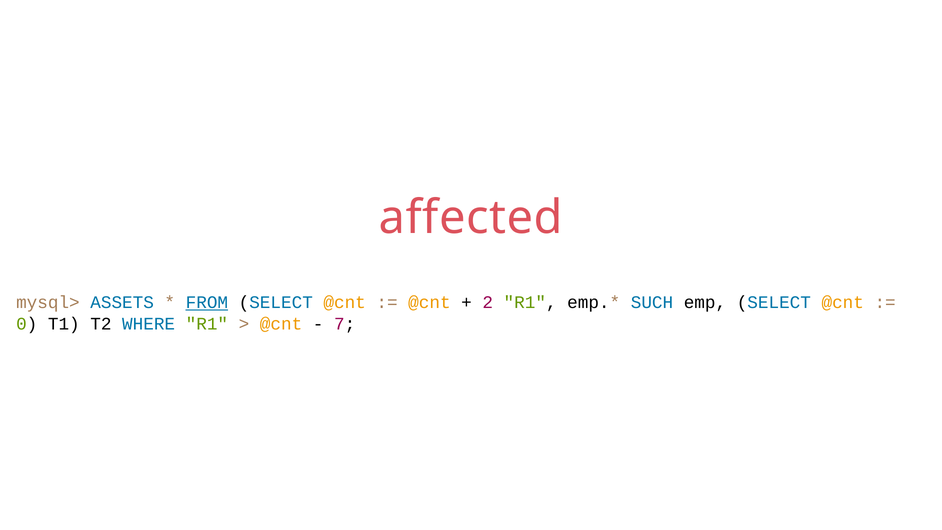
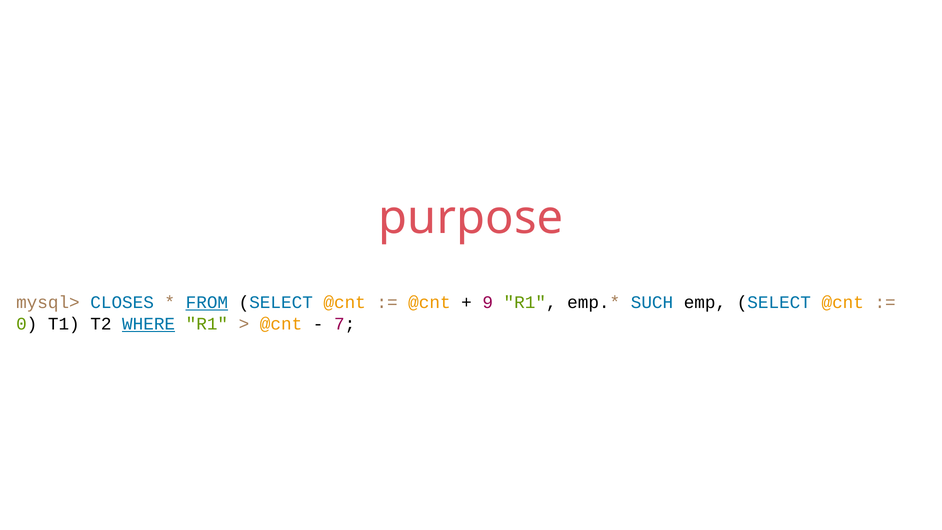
affected: affected -> purpose
ASSETS: ASSETS -> CLOSES
2: 2 -> 9
WHERE underline: none -> present
